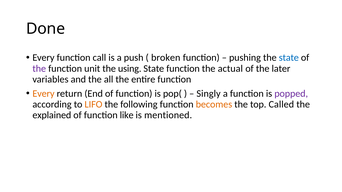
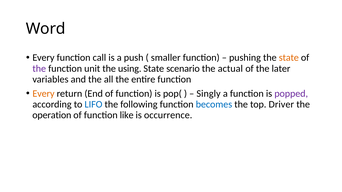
Done: Done -> Word
broken: broken -> smaller
state at (289, 58) colour: blue -> orange
State function: function -> scenario
LIFO colour: orange -> blue
becomes colour: orange -> blue
Called: Called -> Driver
explained: explained -> operation
mentioned: mentioned -> occurrence
